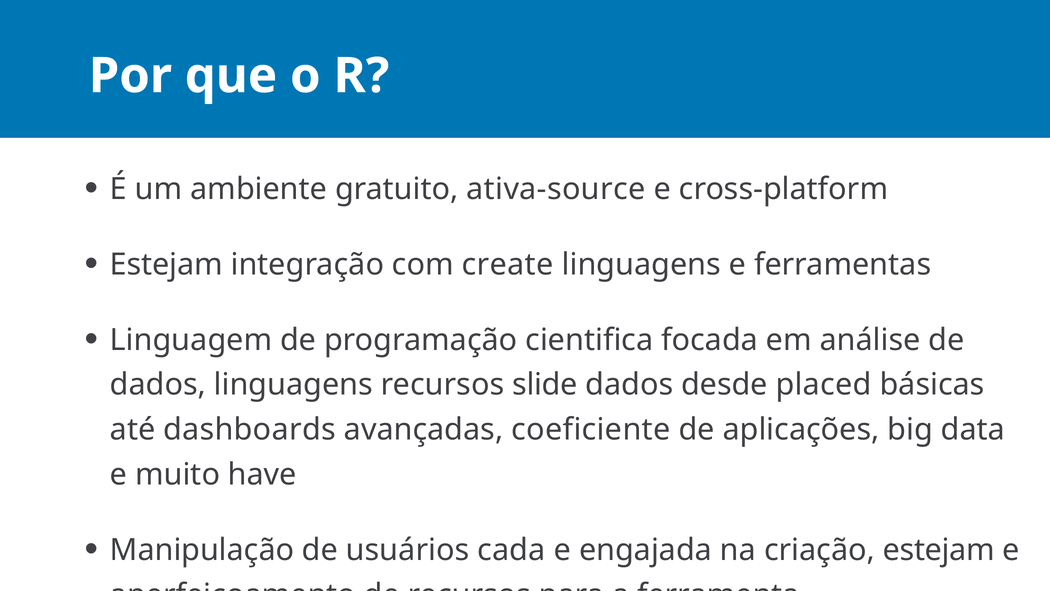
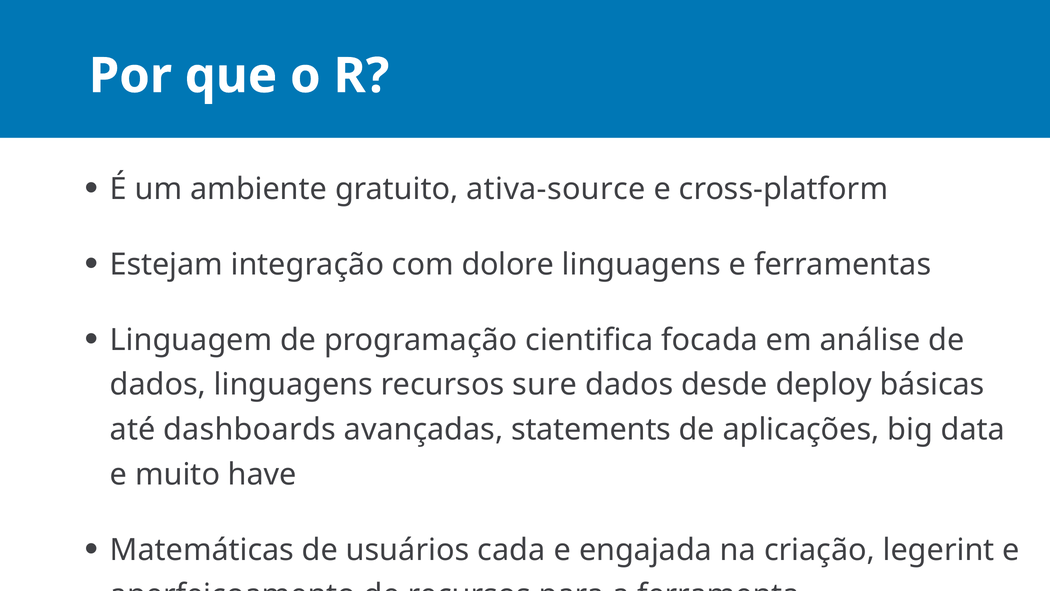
create: create -> dolore
slide: slide -> sure
placed: placed -> deploy
coeficiente: coeficiente -> statements
Manipulação: Manipulação -> Matemáticas
criação estejam: estejam -> legerint
